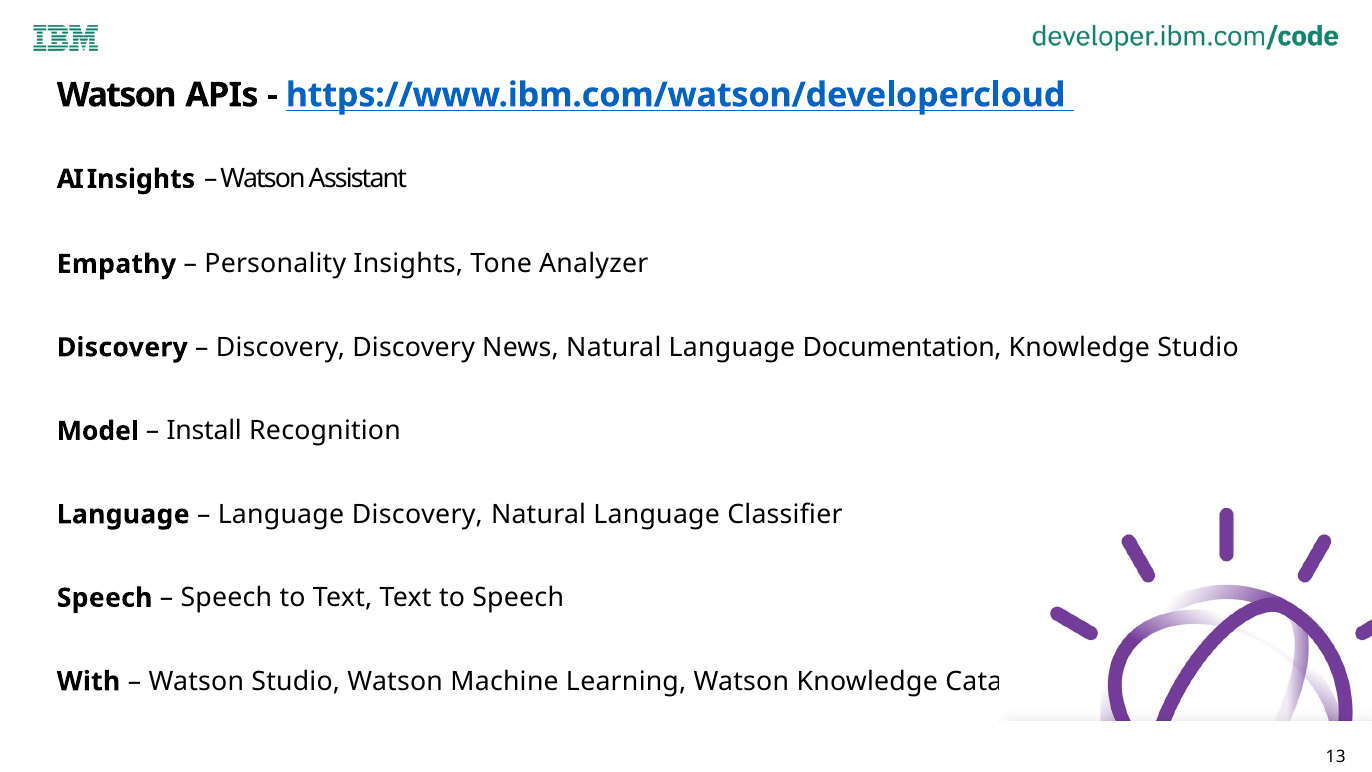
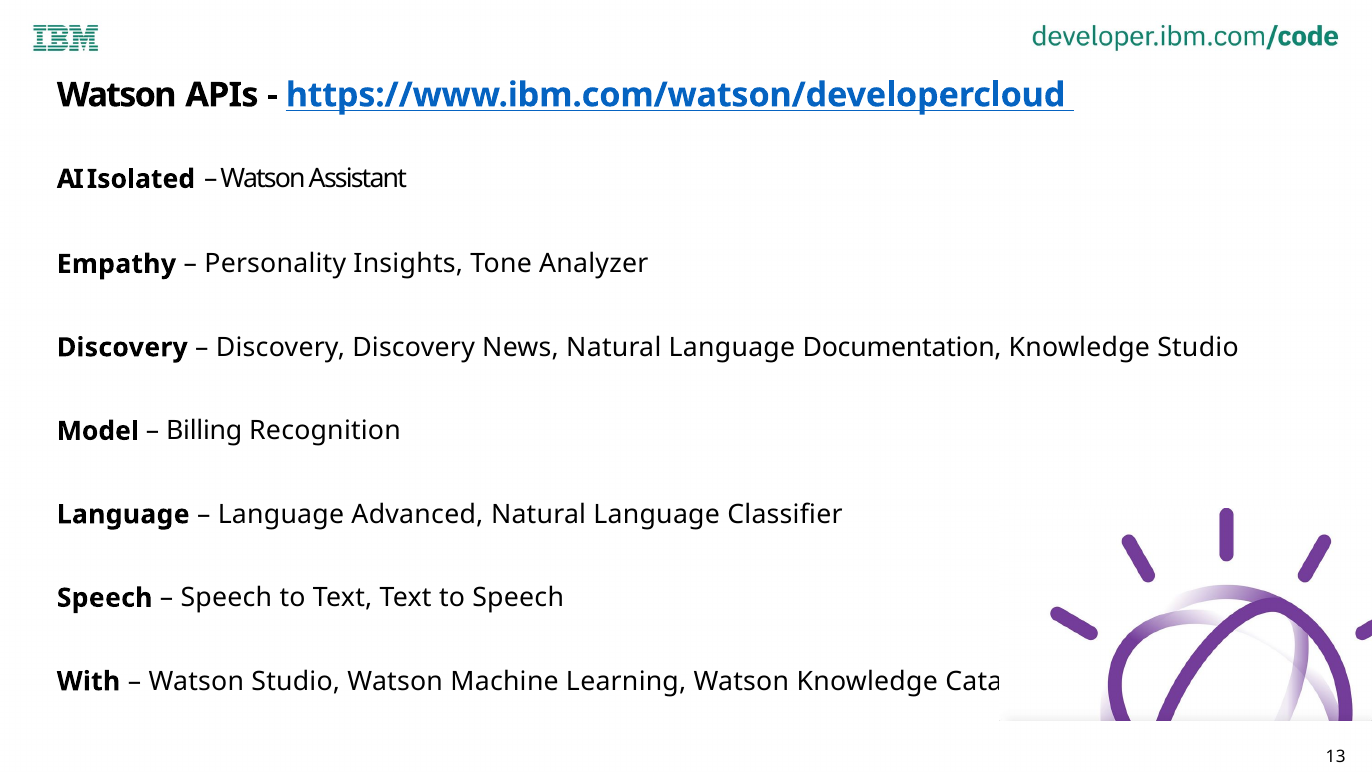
AI Insights: Insights -> Isolated
Install: Install -> Billing
Language Discovery: Discovery -> Advanced
